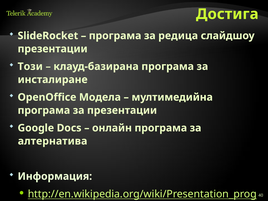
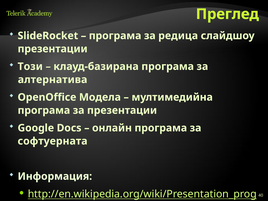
Достига: Достига -> Преглед
инсталиране: инсталиране -> алтернатива
алтернатива: алтернатива -> софтуерната
